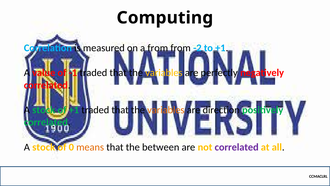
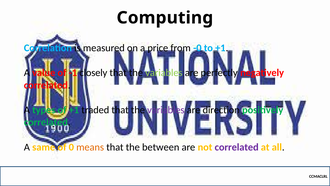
a from: from -> price
-2: -2 -> -0
-1 traded: traded -> closely
variables at (164, 73) colour: yellow -> light green
stock at (44, 110): stock -> types
variables at (166, 110) colour: orange -> purple
stock at (44, 147): stock -> same
